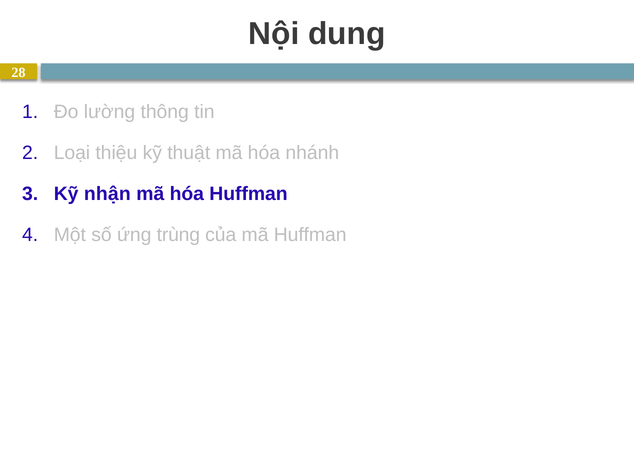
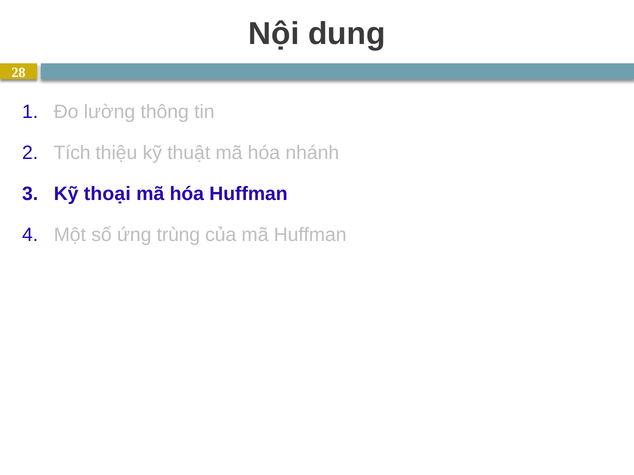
Loại: Loại -> Tích
nhận: nhận -> thoại
